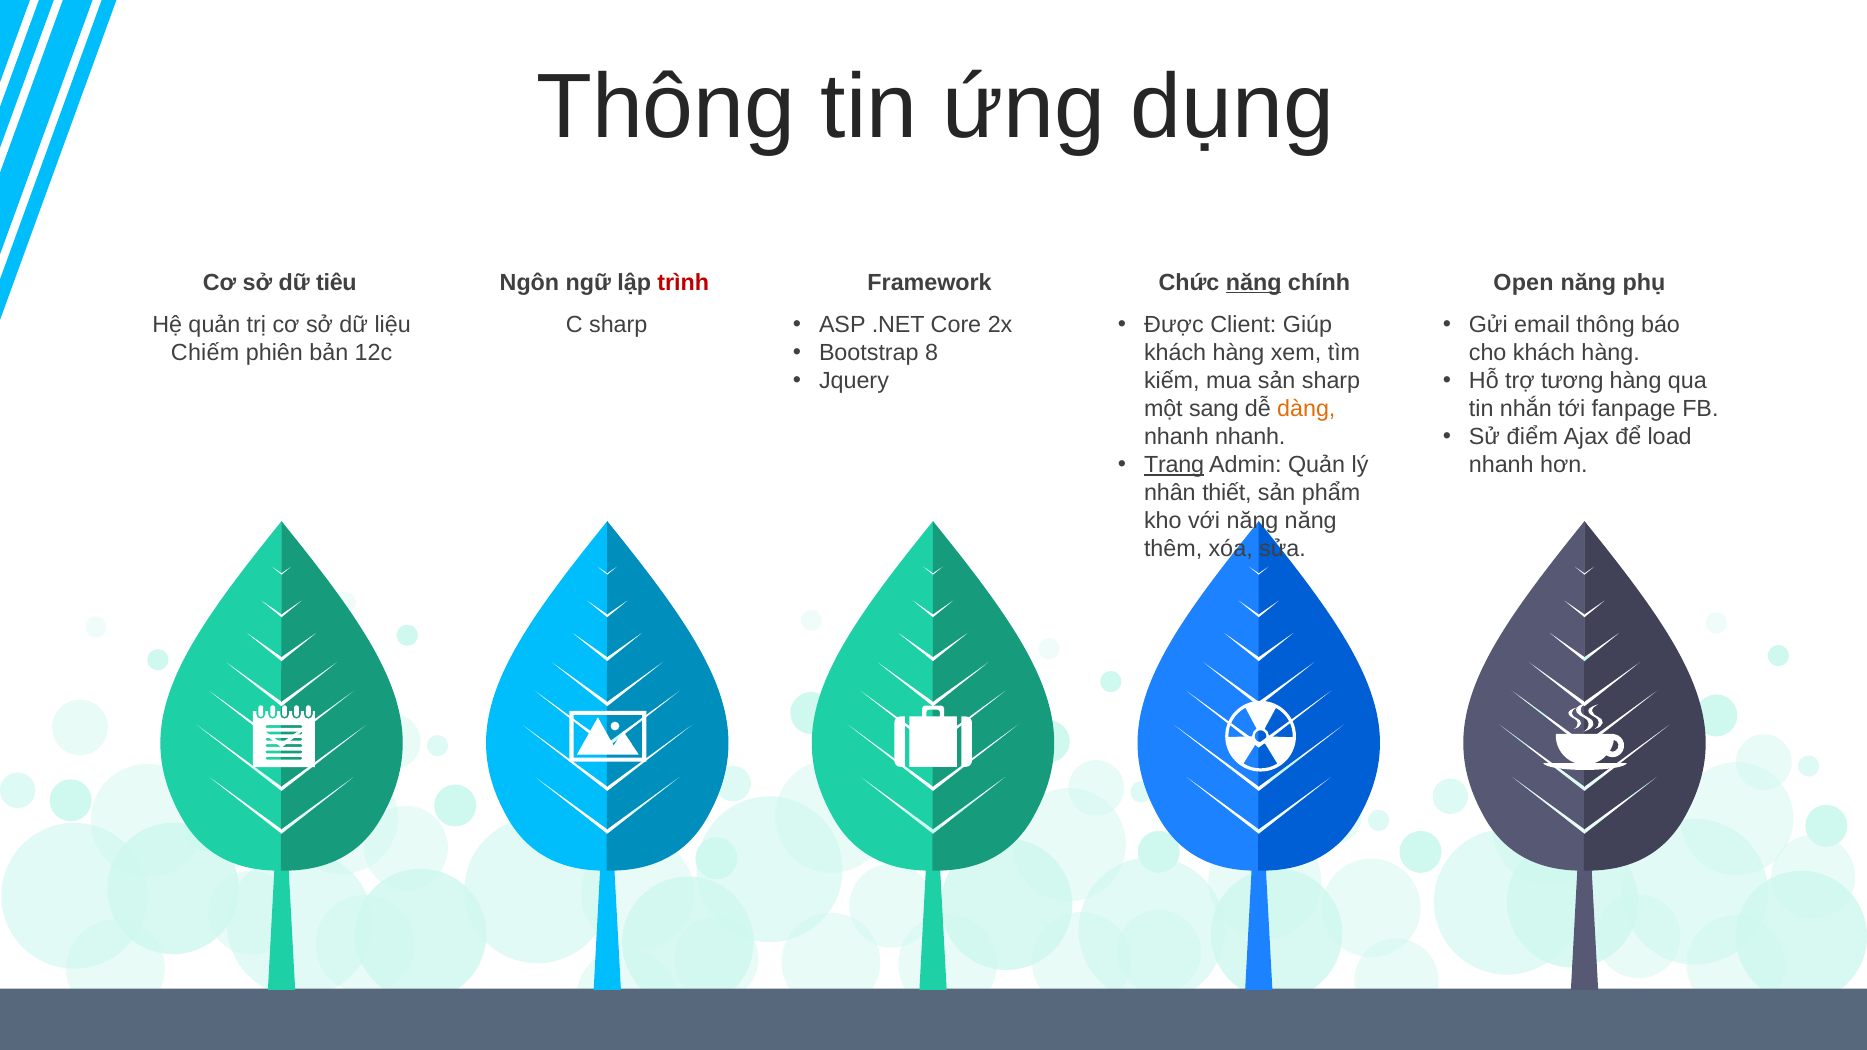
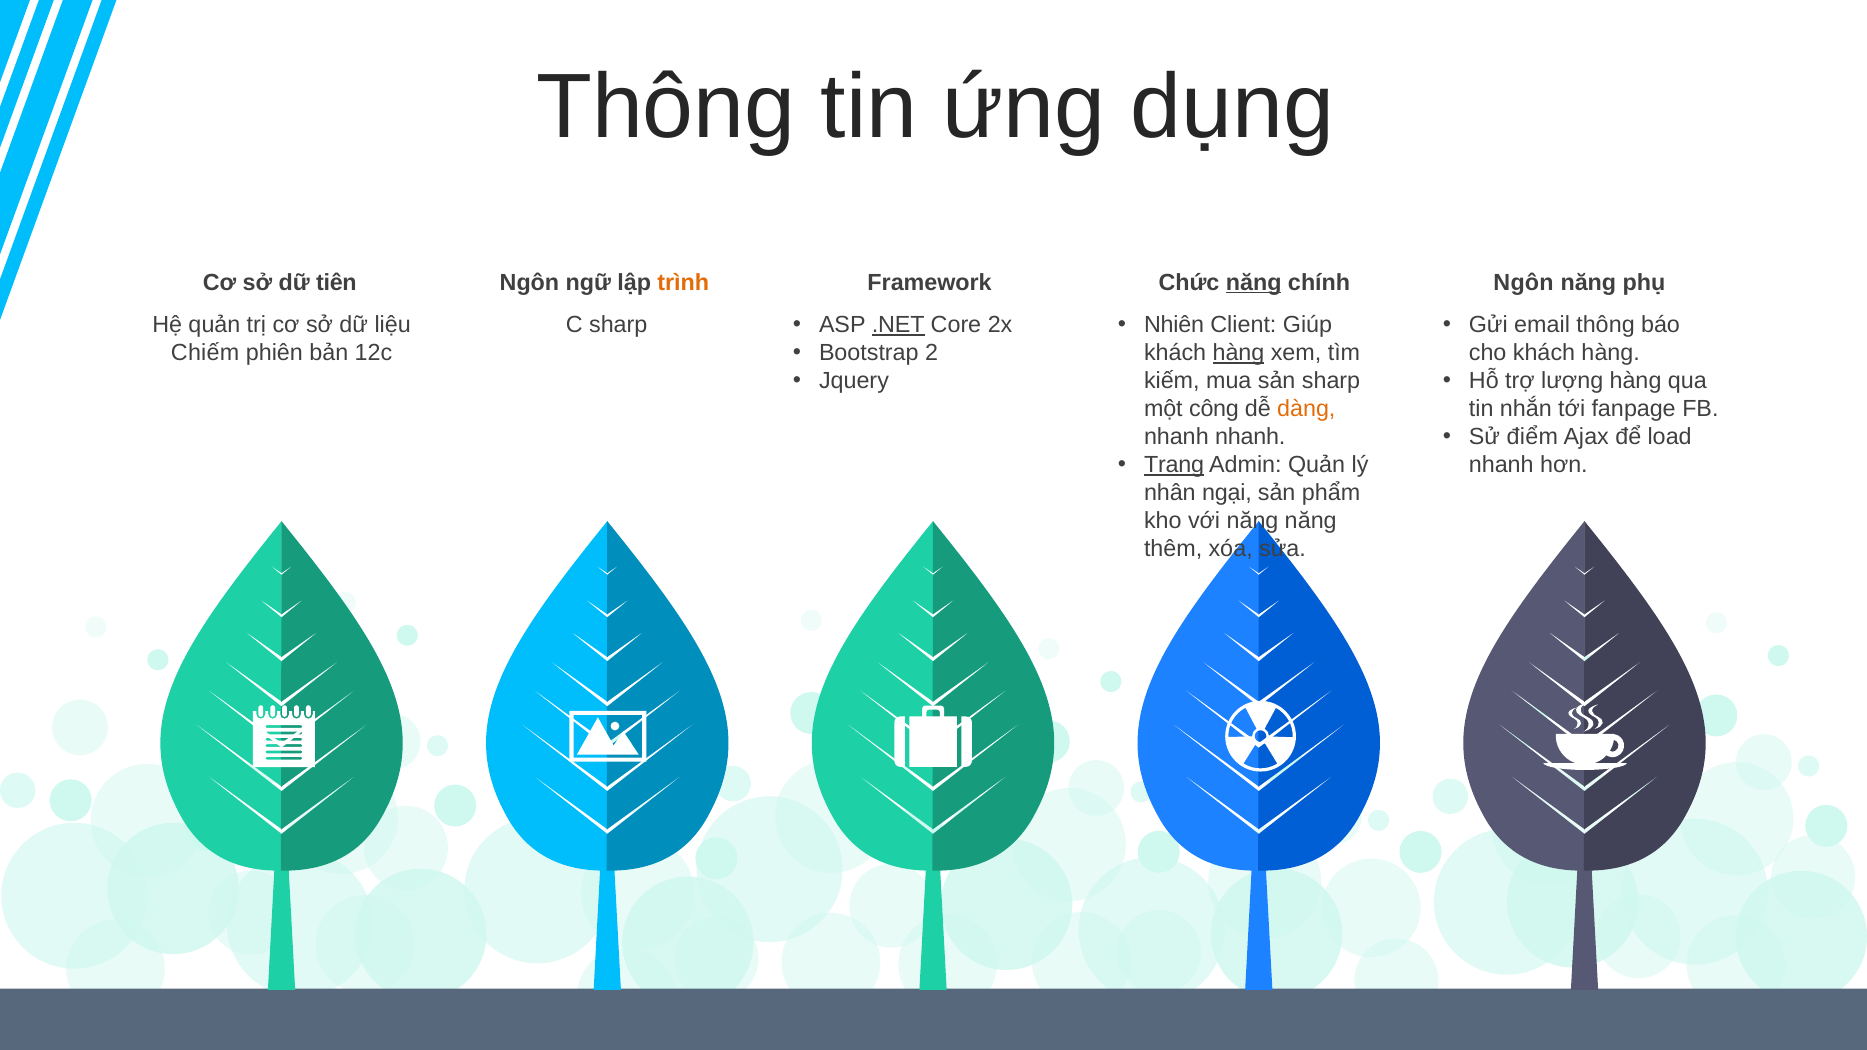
tiêu: tiêu -> tiên
trình colour: red -> orange
Open at (1524, 283): Open -> Ngôn
.NET underline: none -> present
Được: Được -> Nhiên
8: 8 -> 2
hàng at (1238, 353) underline: none -> present
tương: tương -> lượng
sang: sang -> công
thiết: thiết -> ngại
